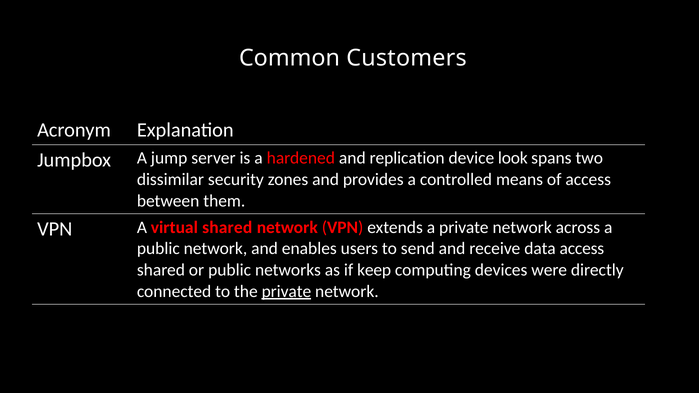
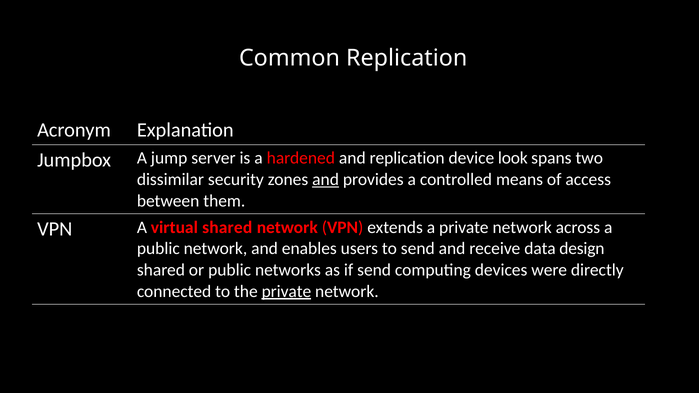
Common Customers: Customers -> Replication
and at (326, 180) underline: none -> present
data access: access -> design
if keep: keep -> send
